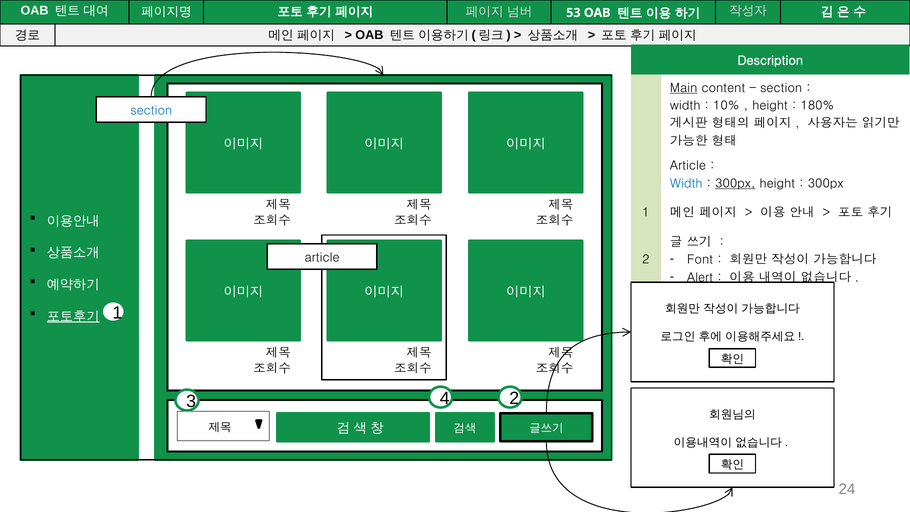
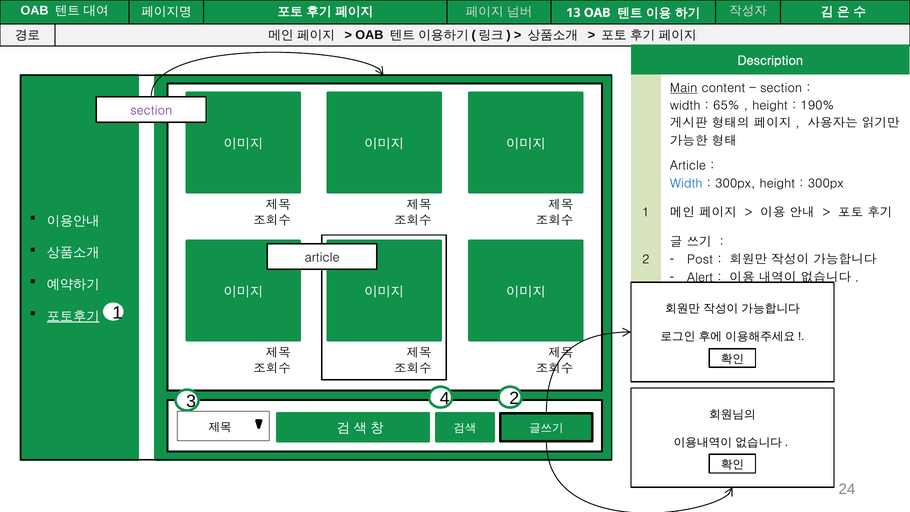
53: 53 -> 13
10%: 10% -> 65%
180%: 180% -> 190%
section at (151, 110) colour: blue -> purple
300px at (735, 183) underline: present -> none
Font: Font -> Post
